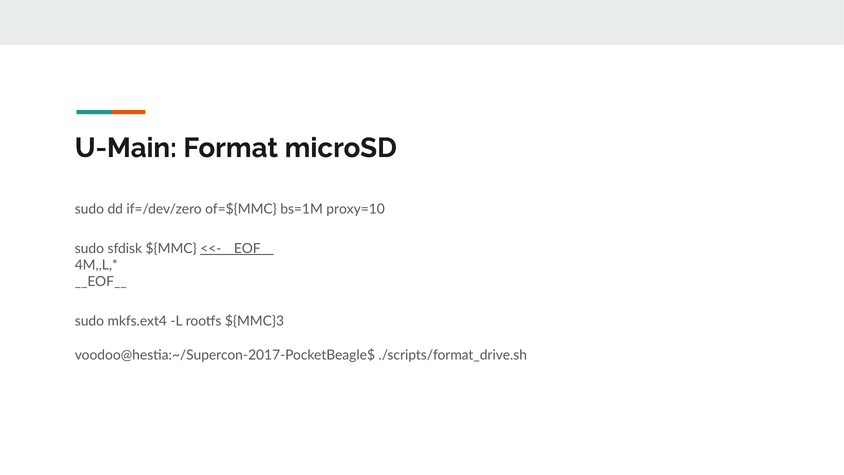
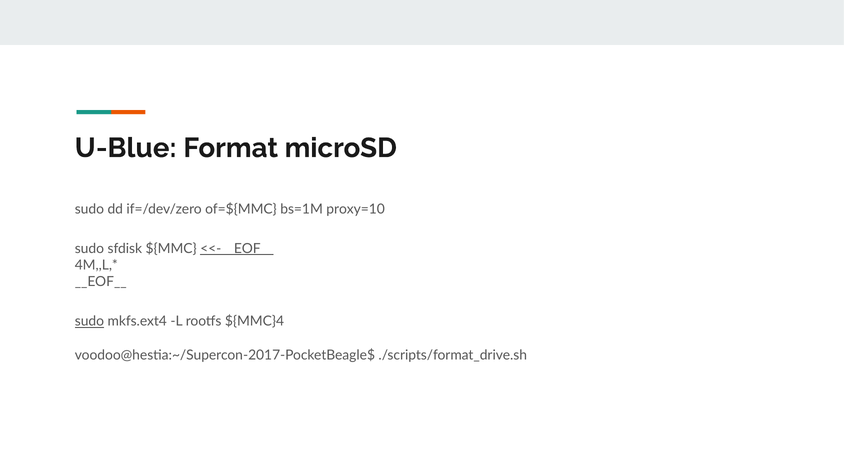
U-Main: U-Main -> U-Blue
sudo at (89, 321) underline: none -> present
${MMC}3: ${MMC}3 -> ${MMC}4
